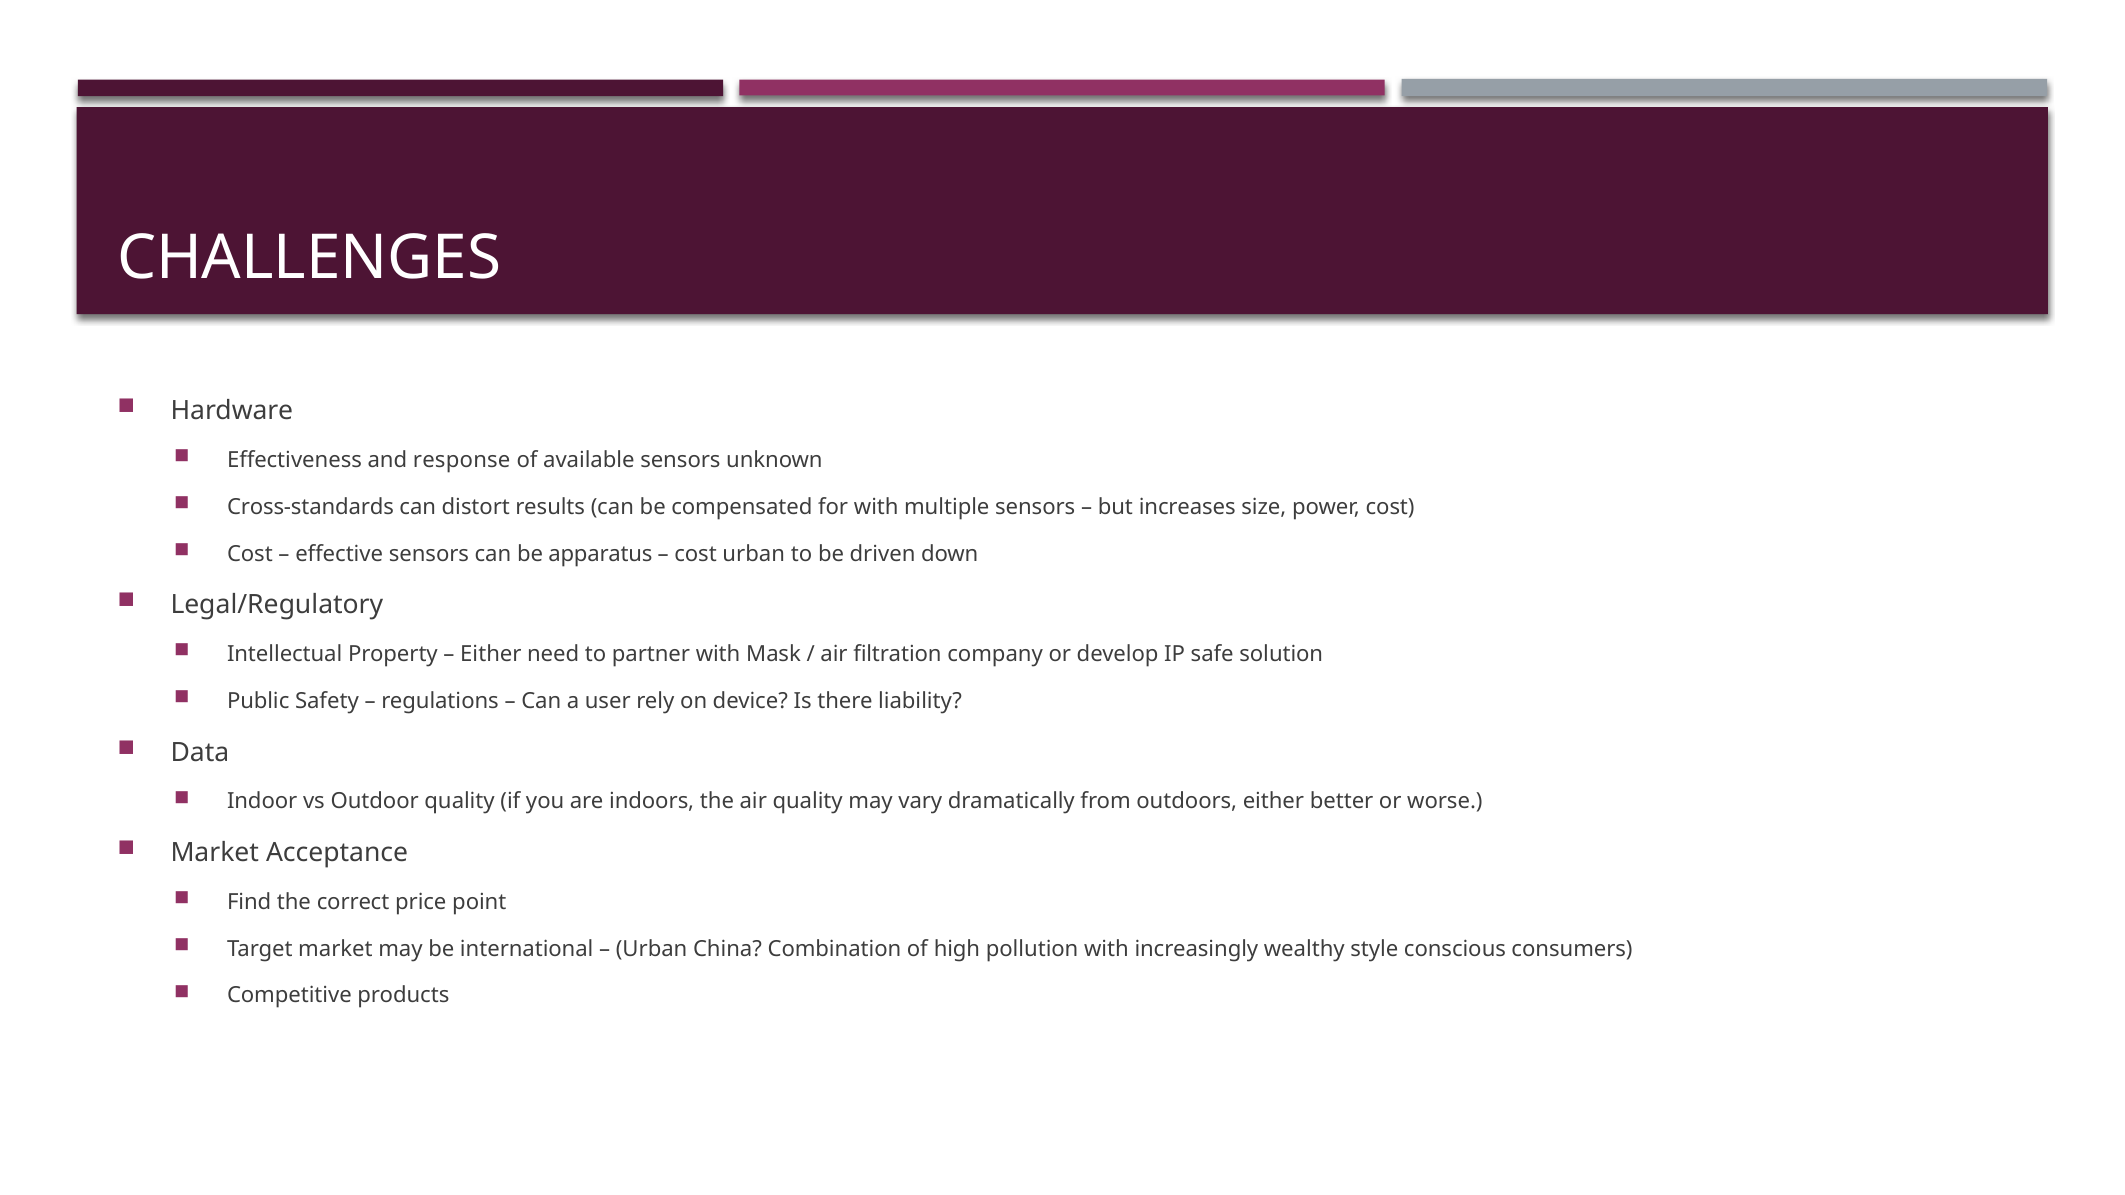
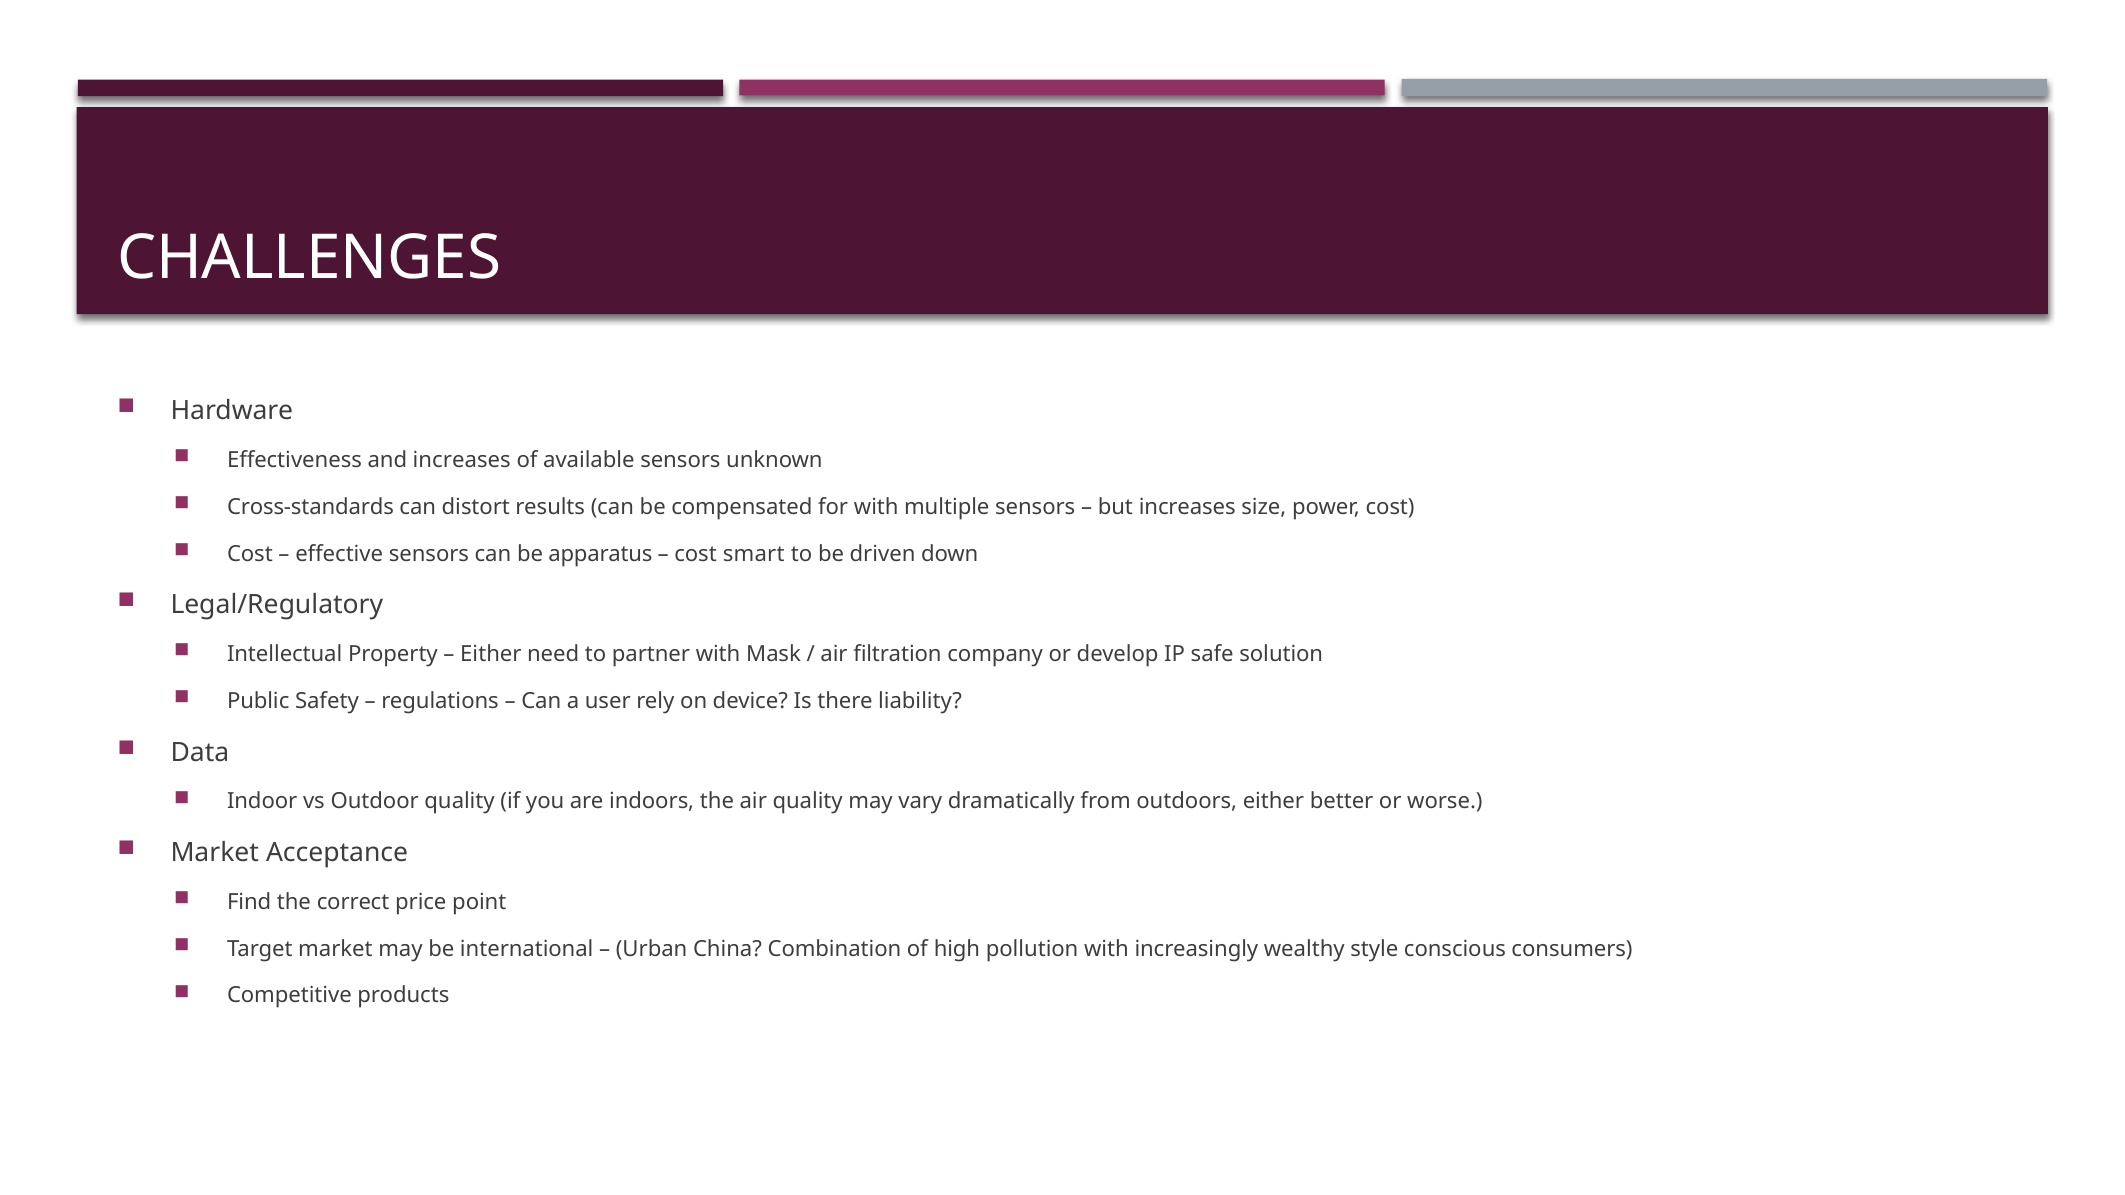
and response: response -> increases
cost urban: urban -> smart
